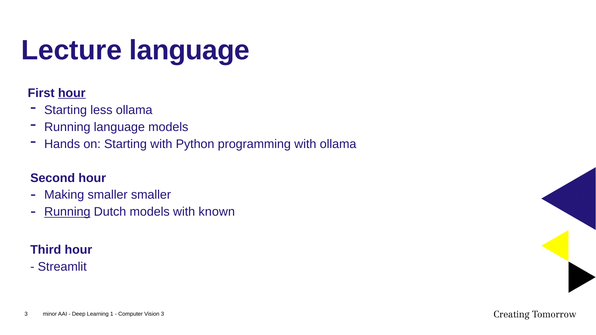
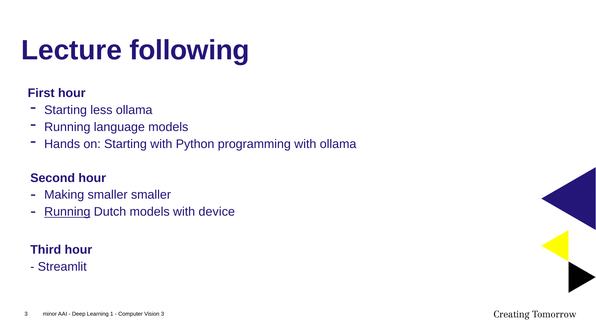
Lecture language: language -> following
hour at (72, 93) underline: present -> none
known: known -> device
